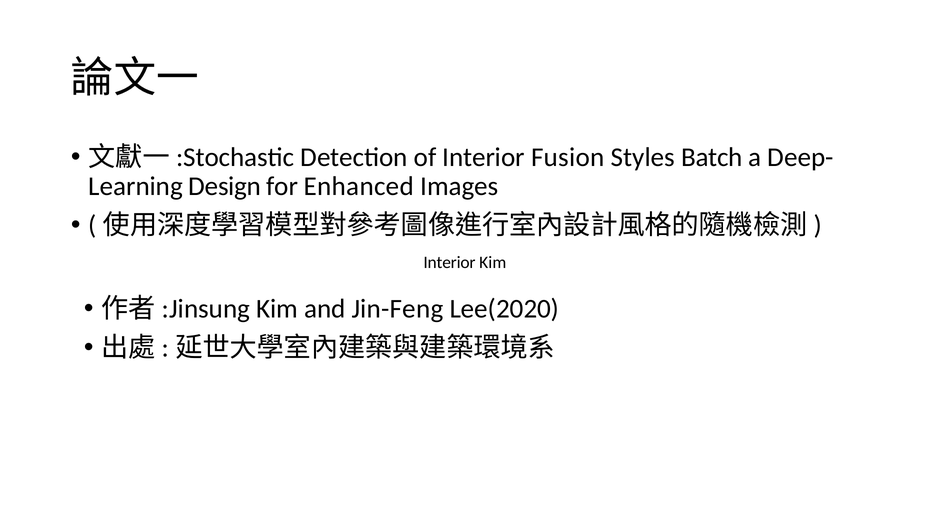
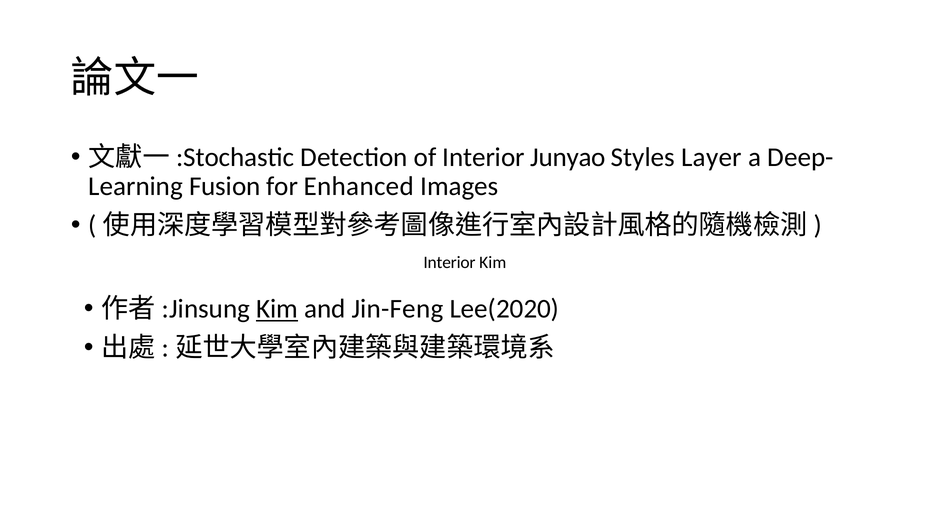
Fusion: Fusion -> Junyao
Batch: Batch -> Layer
Design: Design -> Fusion
Kim at (277, 309) underline: none -> present
